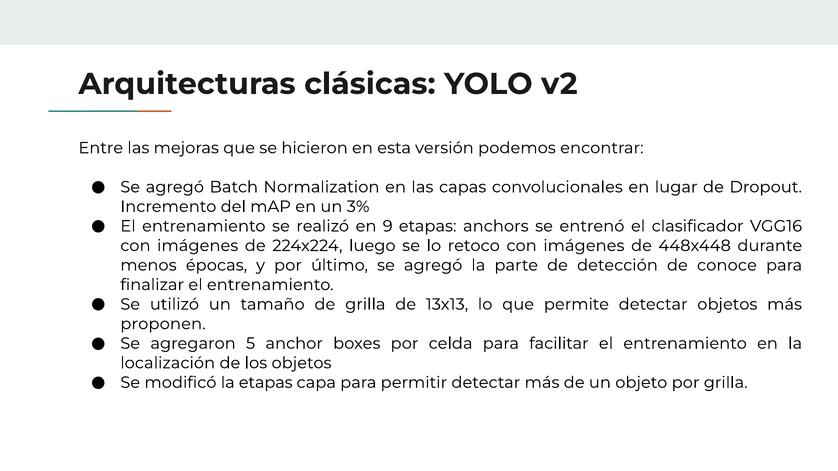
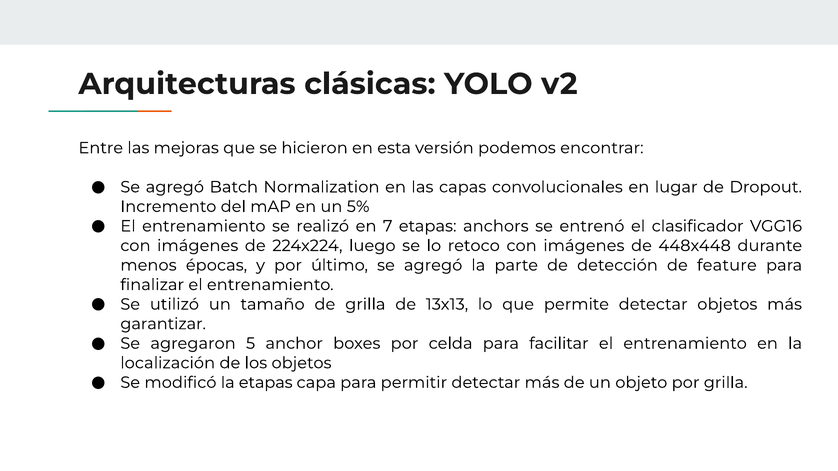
3%: 3% -> 5%
9: 9 -> 7
conoce: conoce -> feature
proponen: proponen -> garantizar
